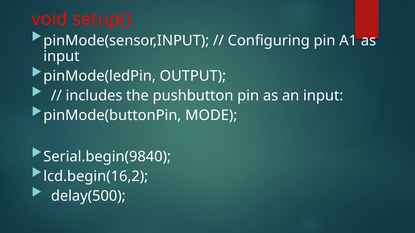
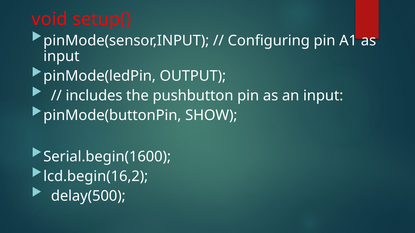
MODE: MODE -> SHOW
Serial.begin(9840: Serial.begin(9840 -> Serial.begin(1600
